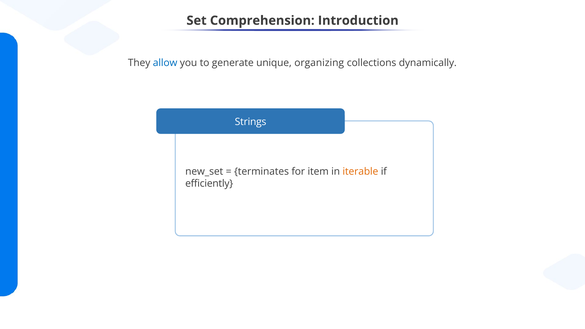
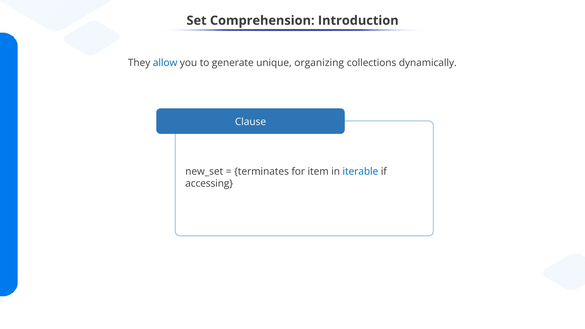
Strings: Strings -> Clause
iterable colour: orange -> blue
efficiently: efficiently -> accessing
